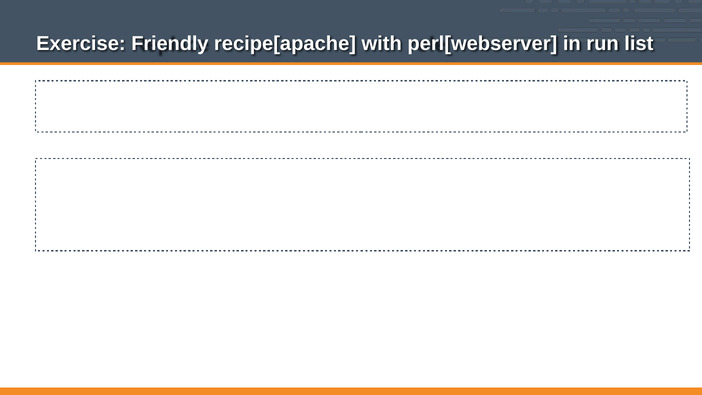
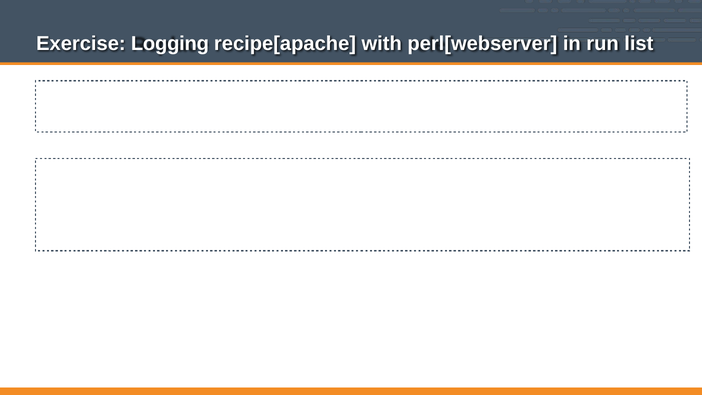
Friendly: Friendly -> Logging
